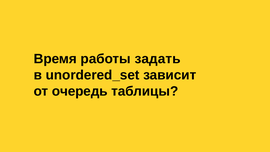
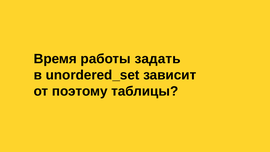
очередь: очередь -> поэтому
